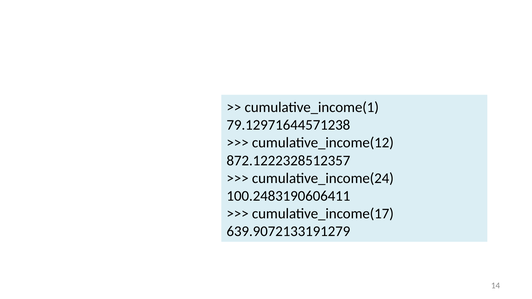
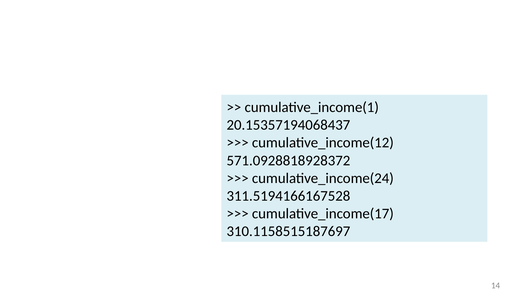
79.12971644571238: 79.12971644571238 -> 20.15357194068437
872.1222328512357: 872.1222328512357 -> 571.0928818928372
100.2483190606411: 100.2483190606411 -> 311.5194166167528
639.9072133191279: 639.9072133191279 -> 310.1158515187697
